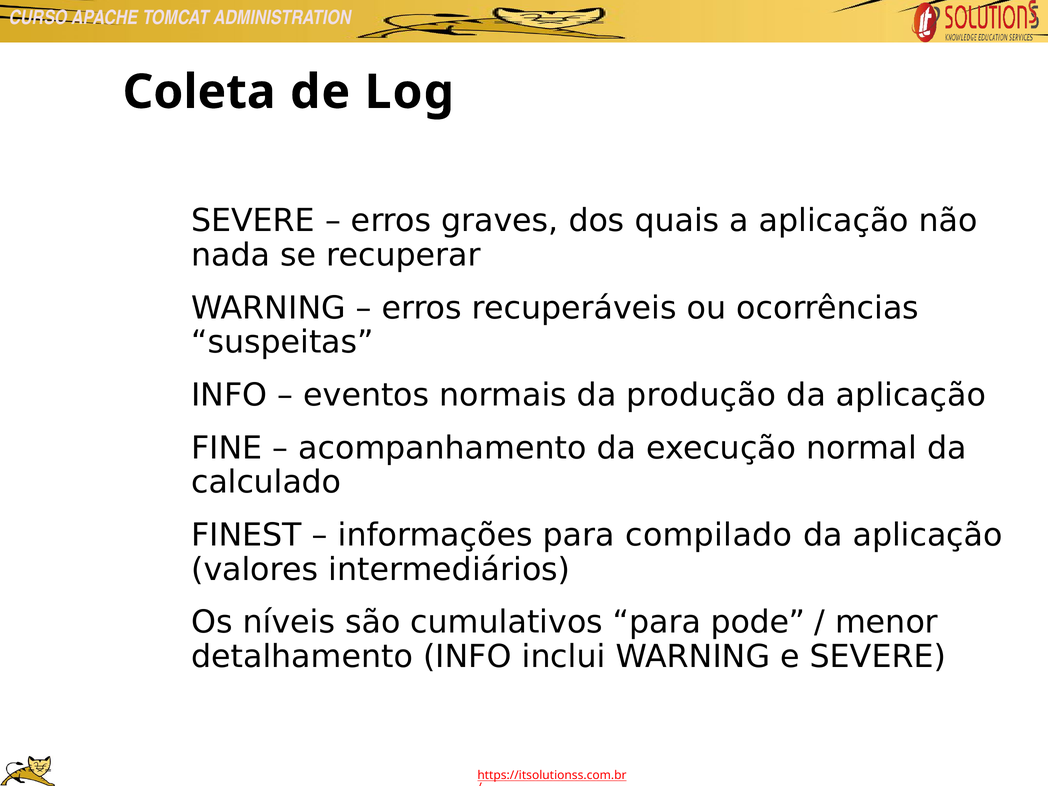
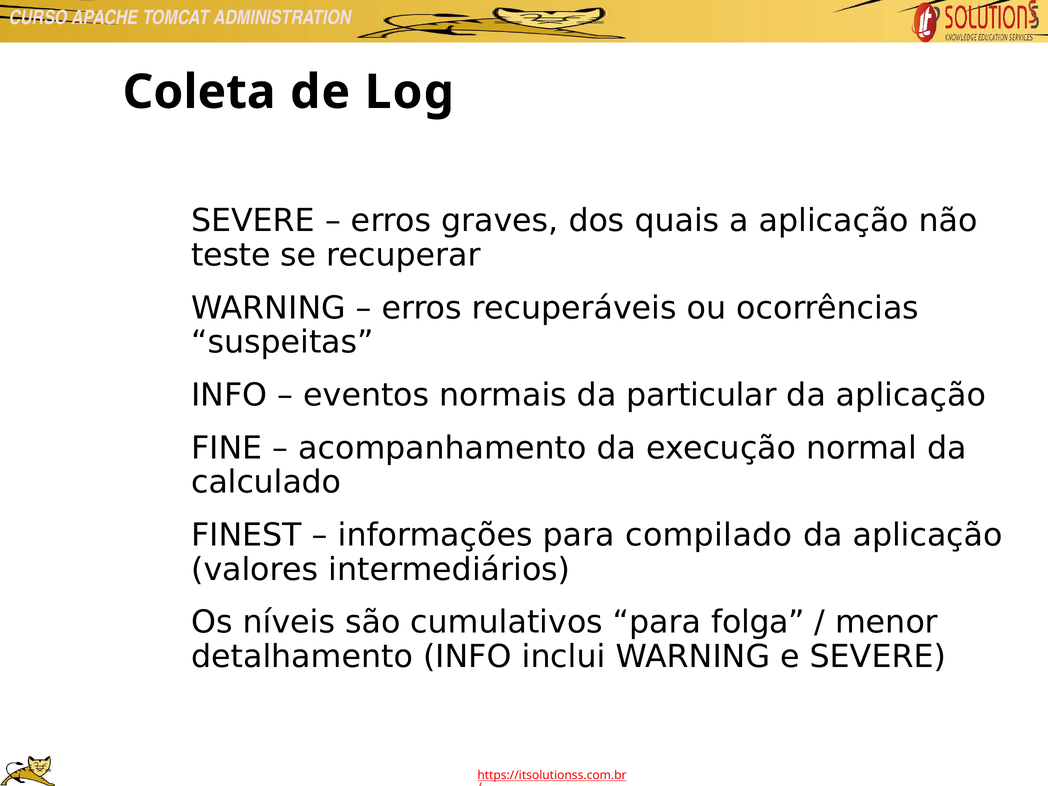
nada: nada -> teste
produção: produção -> particular
pode: pode -> folga
